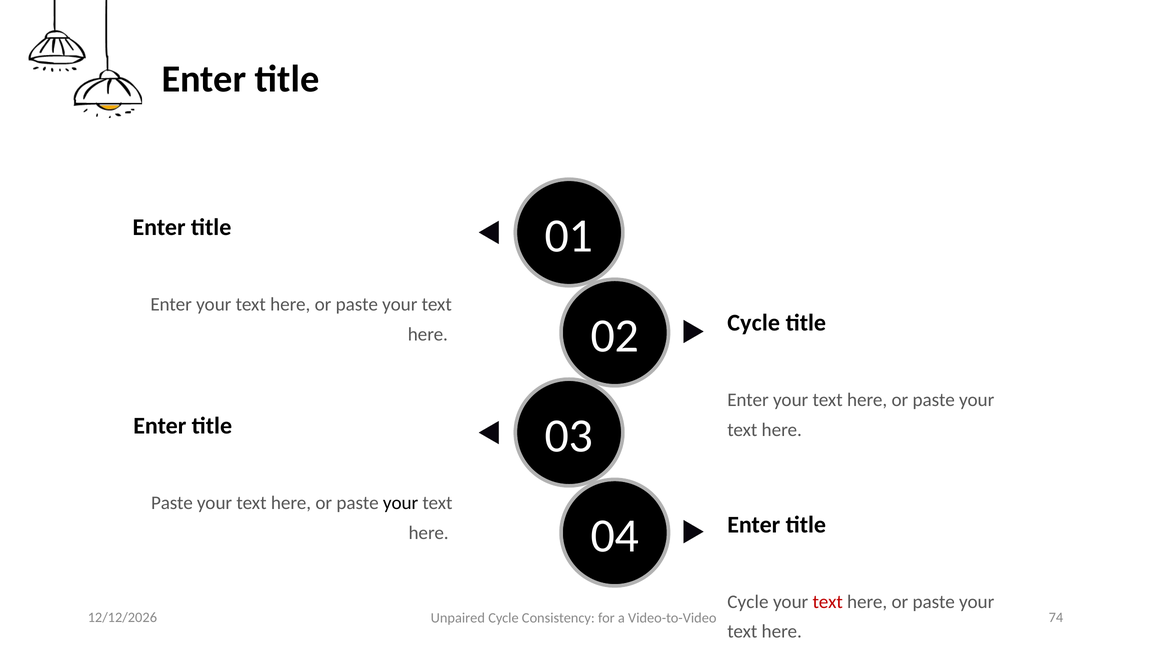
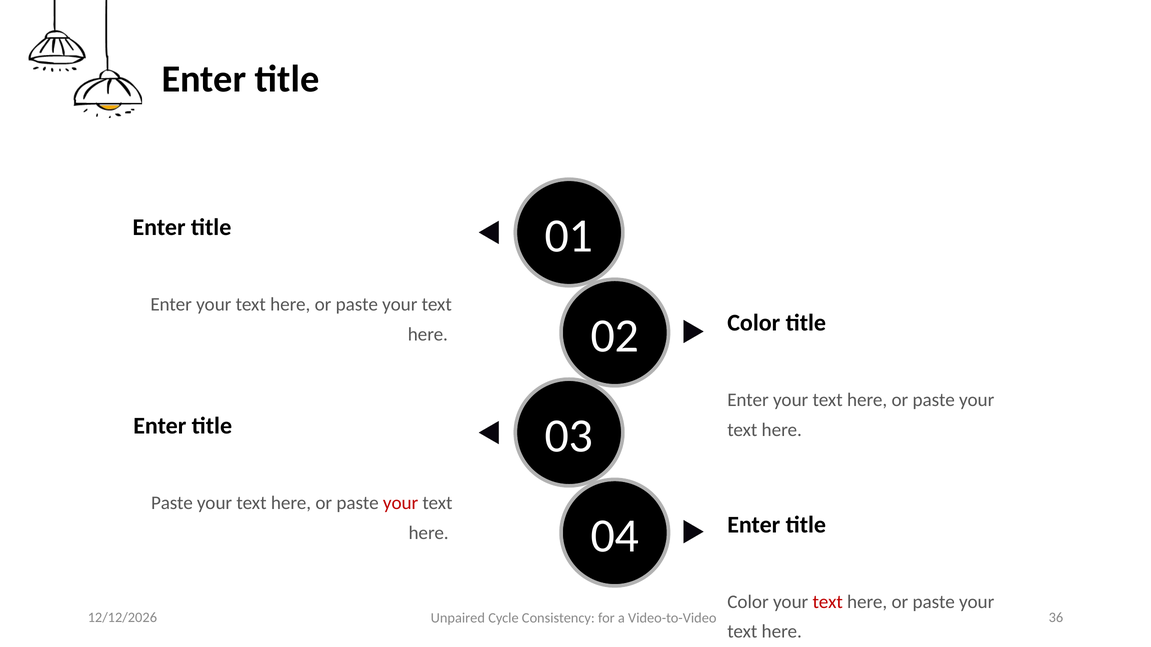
Cycle at (754, 323): Cycle -> Color
your at (401, 503) colour: black -> red
Cycle at (748, 602): Cycle -> Color
74: 74 -> 36
